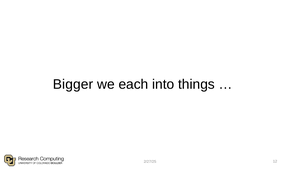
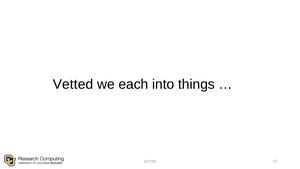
Bigger: Bigger -> Vetted
